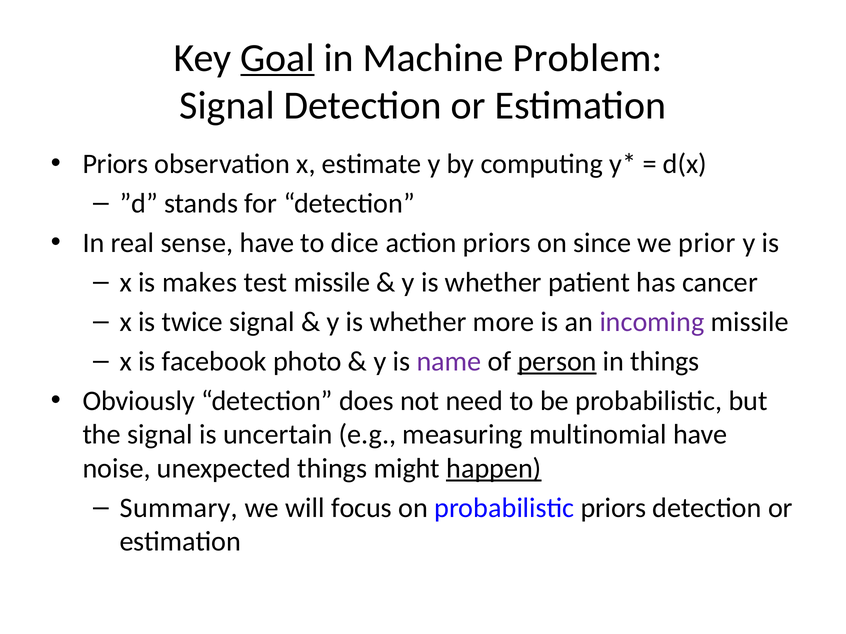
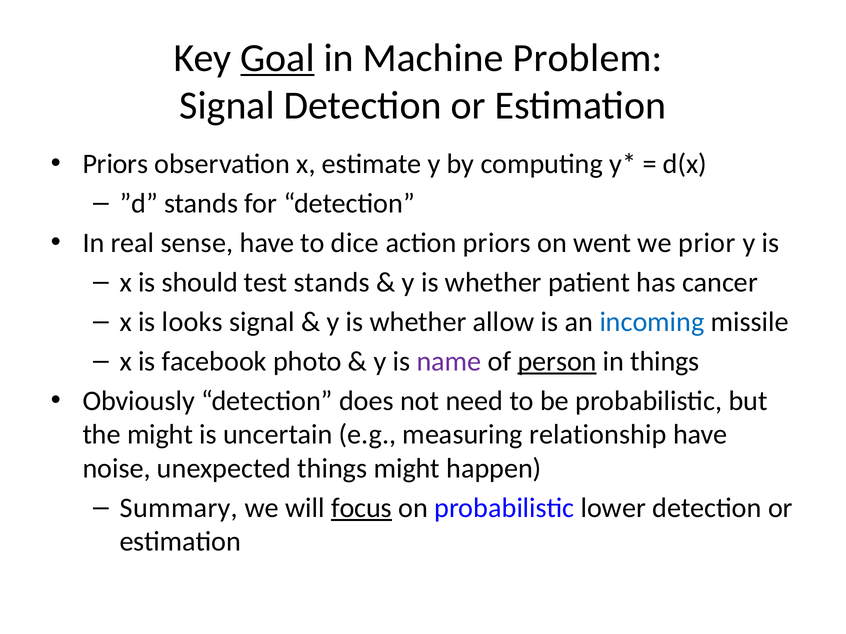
since: since -> went
makes: makes -> should
test missile: missile -> stands
twice: twice -> looks
more: more -> allow
incoming colour: purple -> blue
the signal: signal -> might
multinomial: multinomial -> relationship
happen underline: present -> none
focus underline: none -> present
probabilistic priors: priors -> lower
